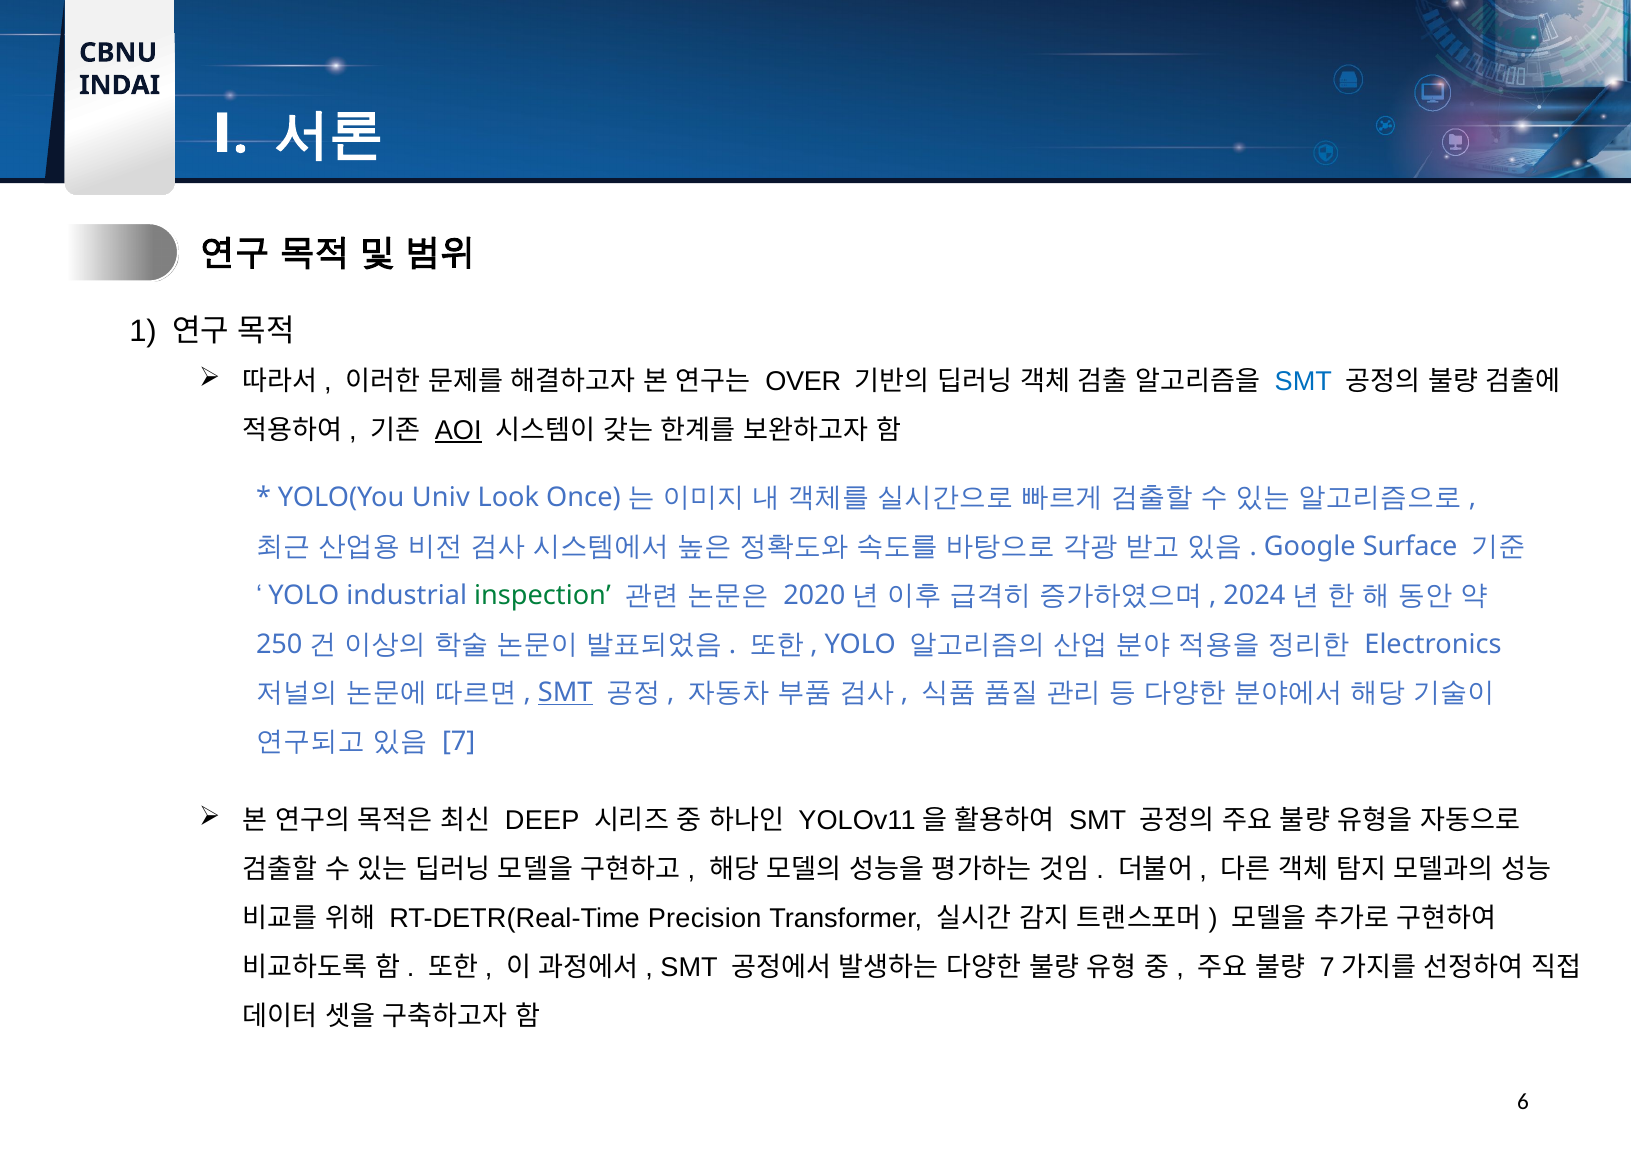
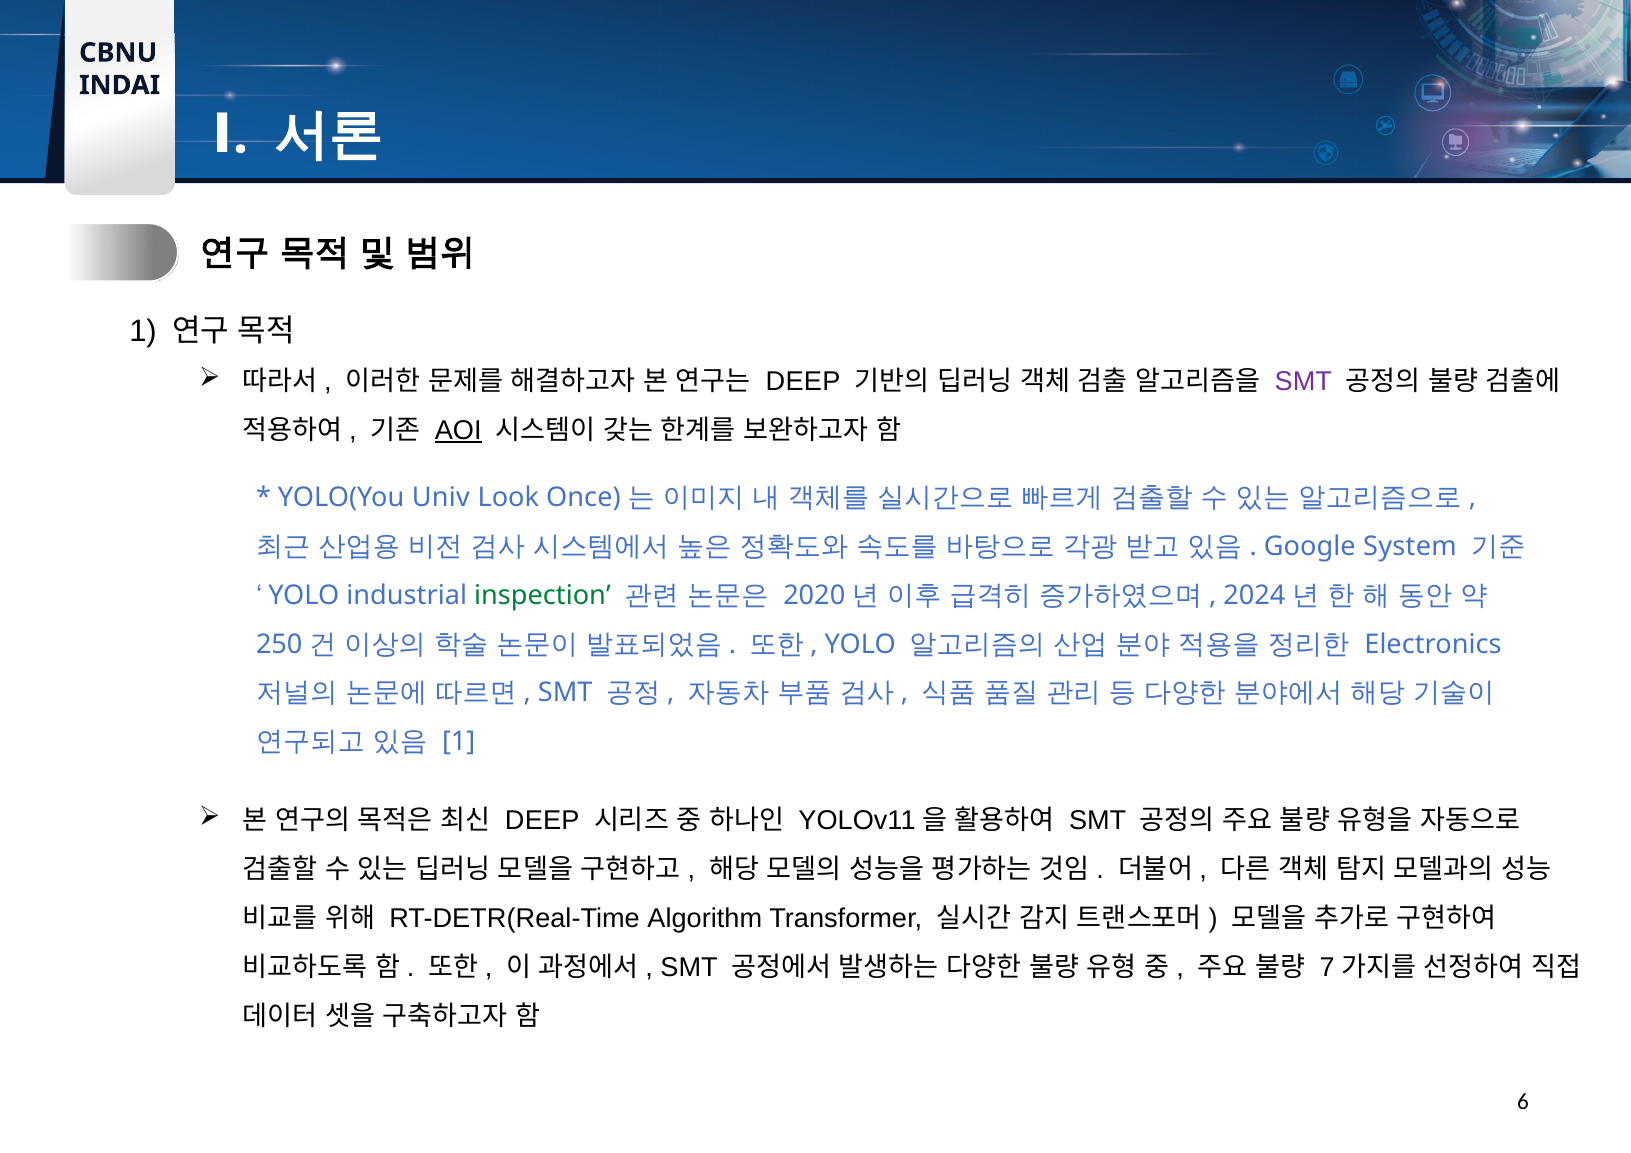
OVER at (803, 382): OVER -> DEEP
SMT at (1303, 382) colour: blue -> purple
Surface: Surface -> System
SMT at (565, 693) underline: present -> none
7 at (459, 742): 7 -> 1
Precision: Precision -> Algorithm
